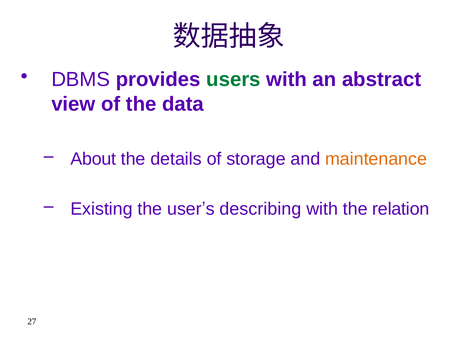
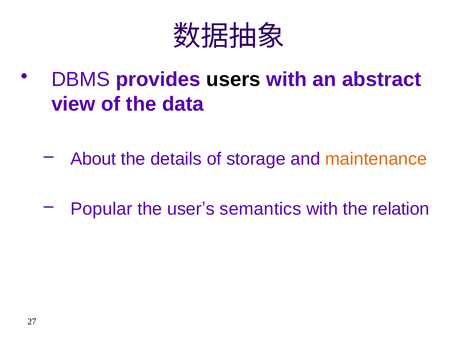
users colour: green -> black
Existing: Existing -> Popular
describing: describing -> semantics
